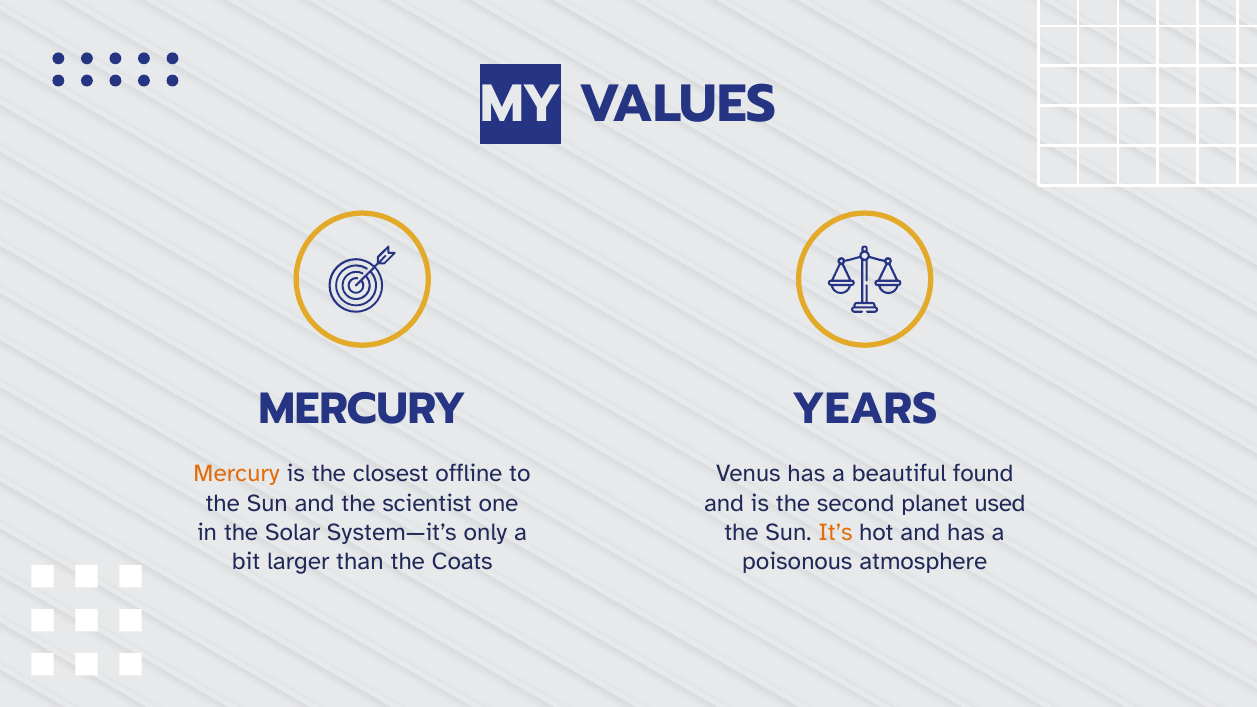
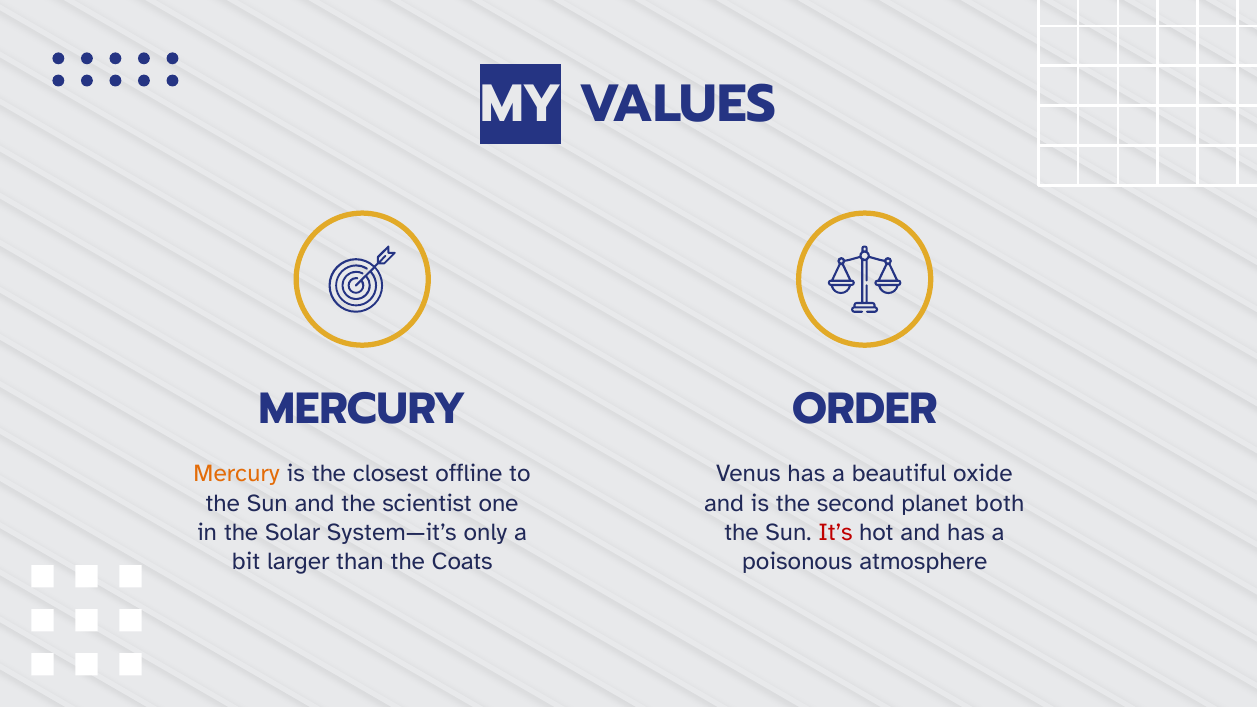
YEARS: YEARS -> ORDER
found: found -> oxide
used: used -> both
It’s colour: orange -> red
